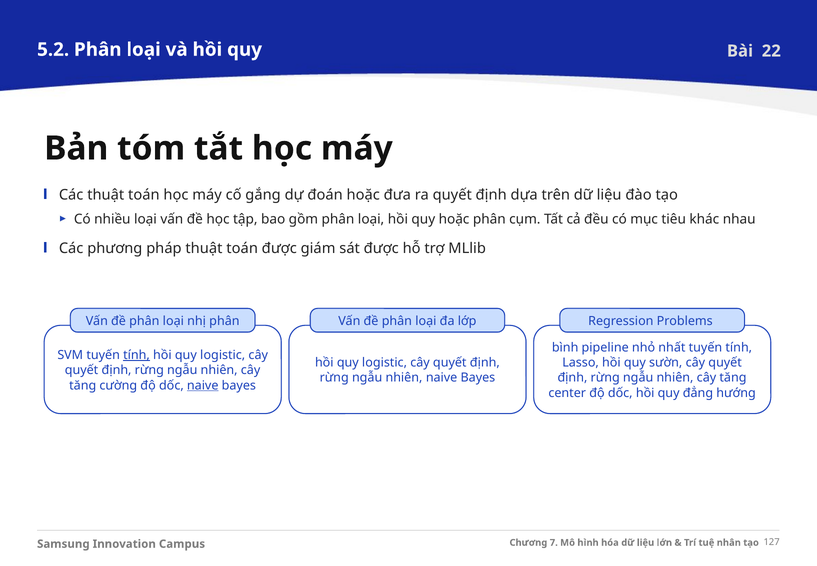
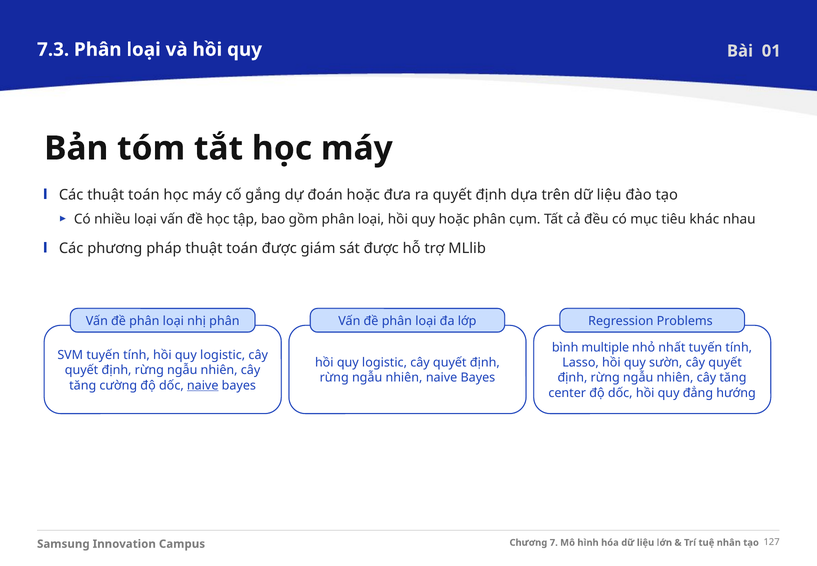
5.2: 5.2 -> 7.3
22: 22 -> 01
pipeline: pipeline -> multiple
tính at (137, 355) underline: present -> none
